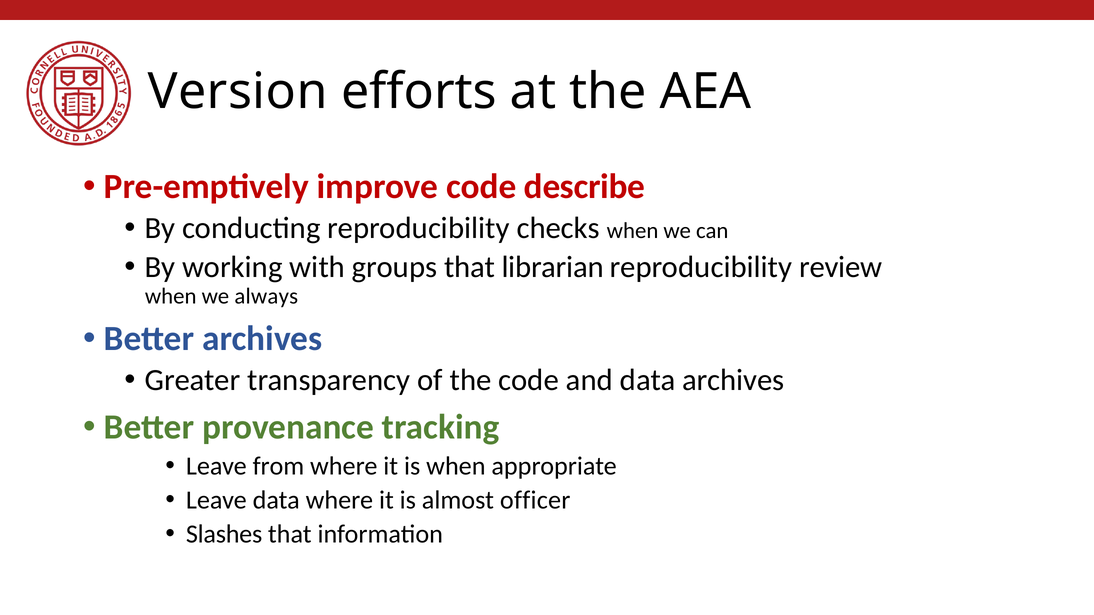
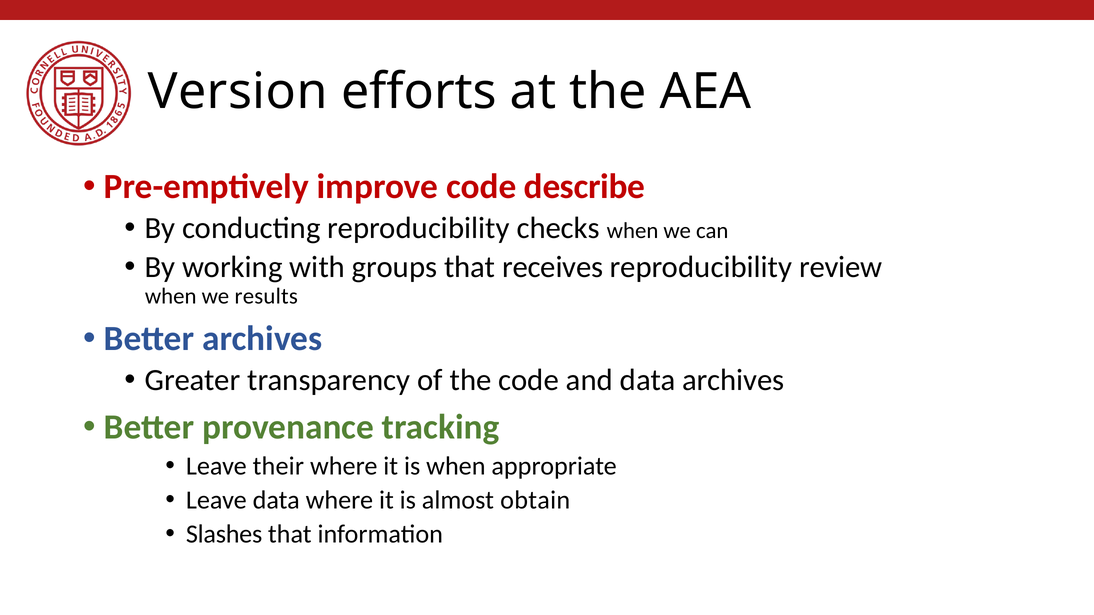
librarian: librarian -> receives
always: always -> results
from: from -> their
officer: officer -> obtain
